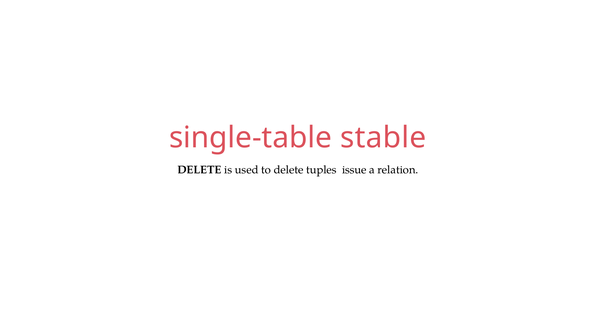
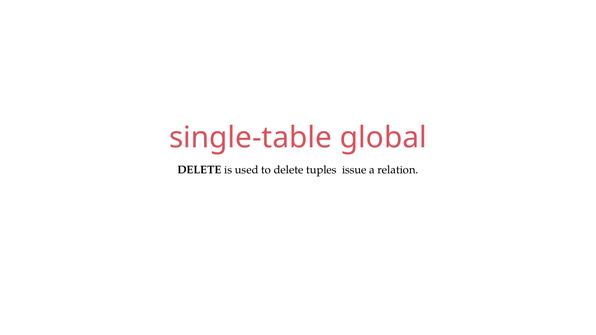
stable: stable -> global
